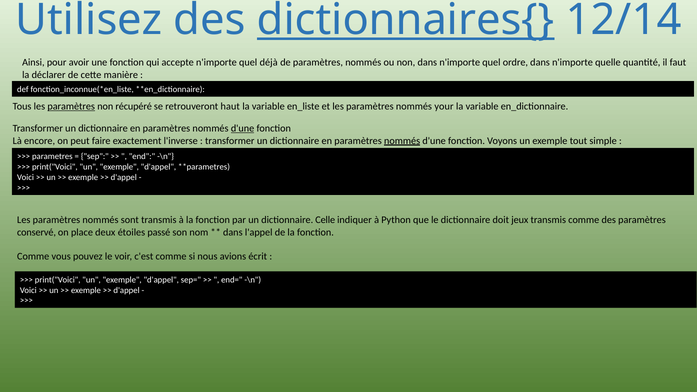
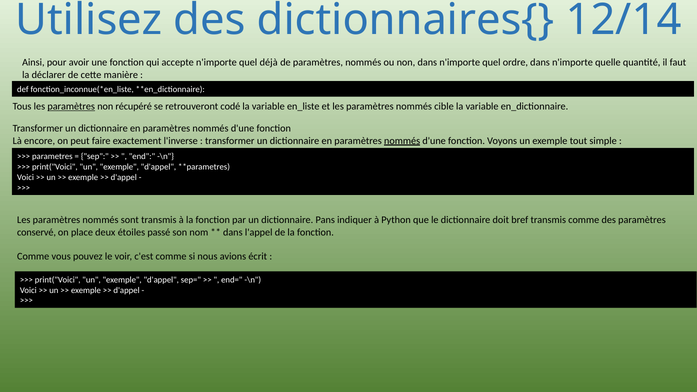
dictionnaires{ underline: present -> none
haut: haut -> codé
your: your -> cible
d'une at (243, 128) underline: present -> none
Celle: Celle -> Pans
jeux: jeux -> bref
